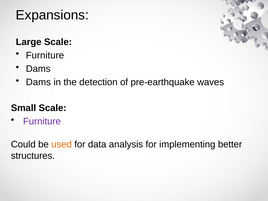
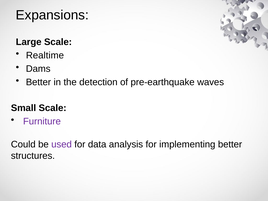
Furniture at (45, 55): Furniture -> Realtime
Dams at (38, 82): Dams -> Better
used colour: orange -> purple
